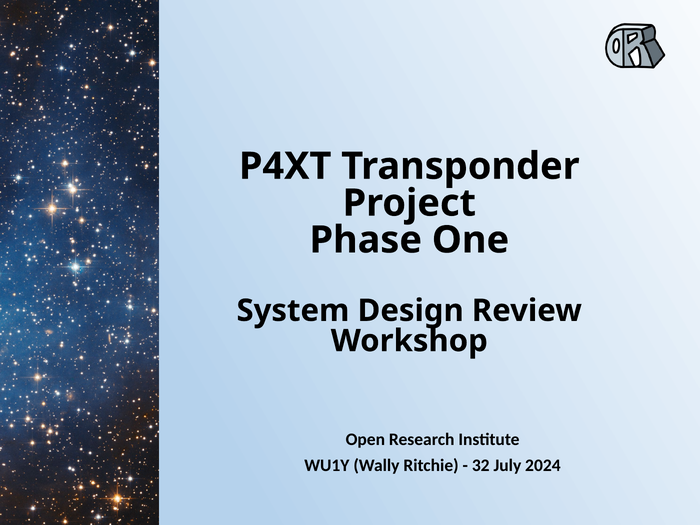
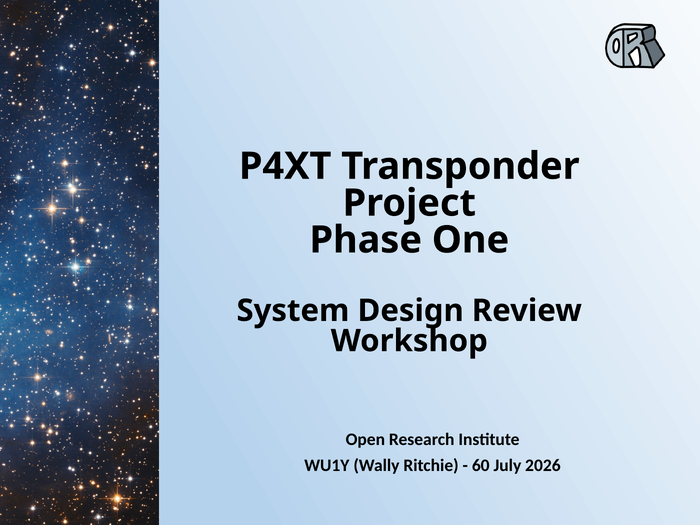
32: 32 -> 60
2024: 2024 -> 2026
